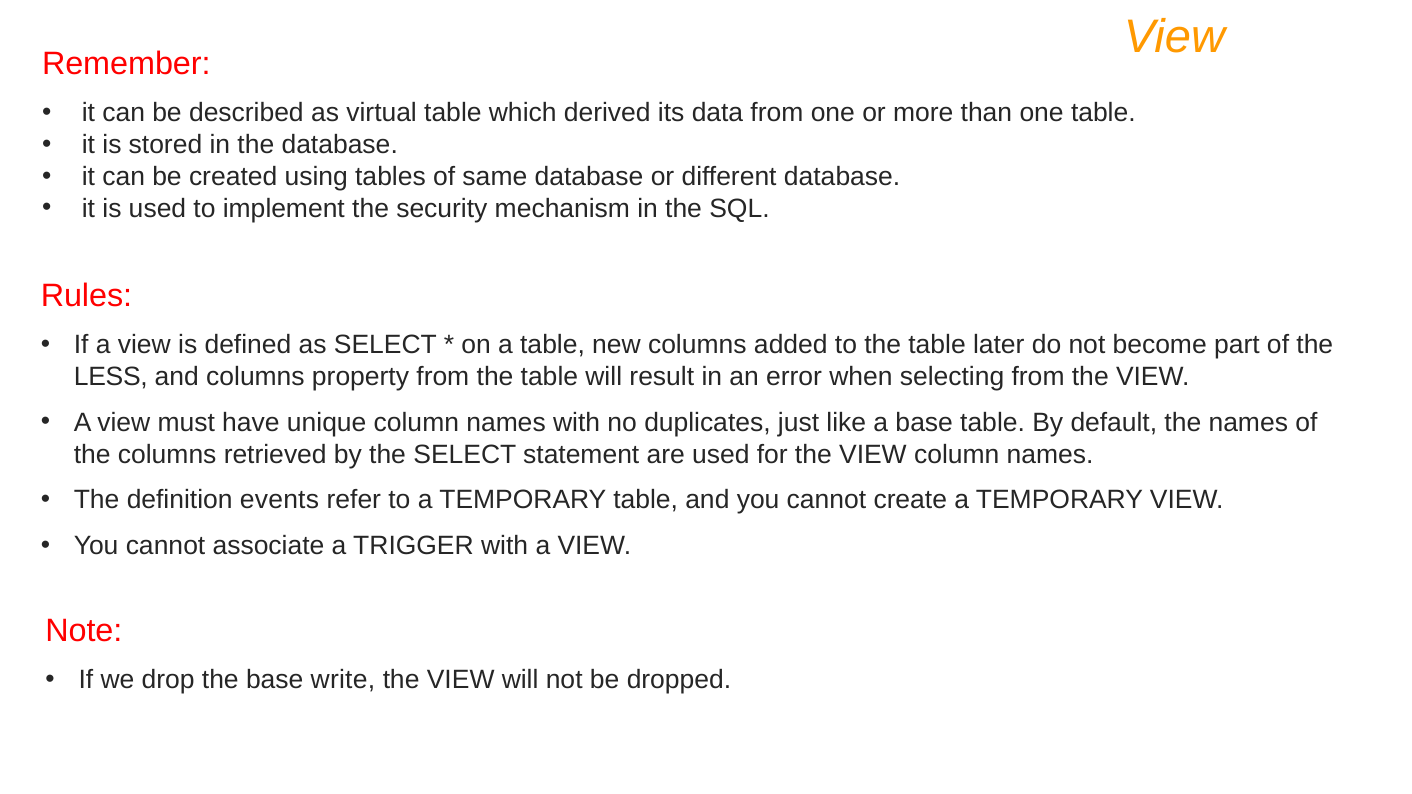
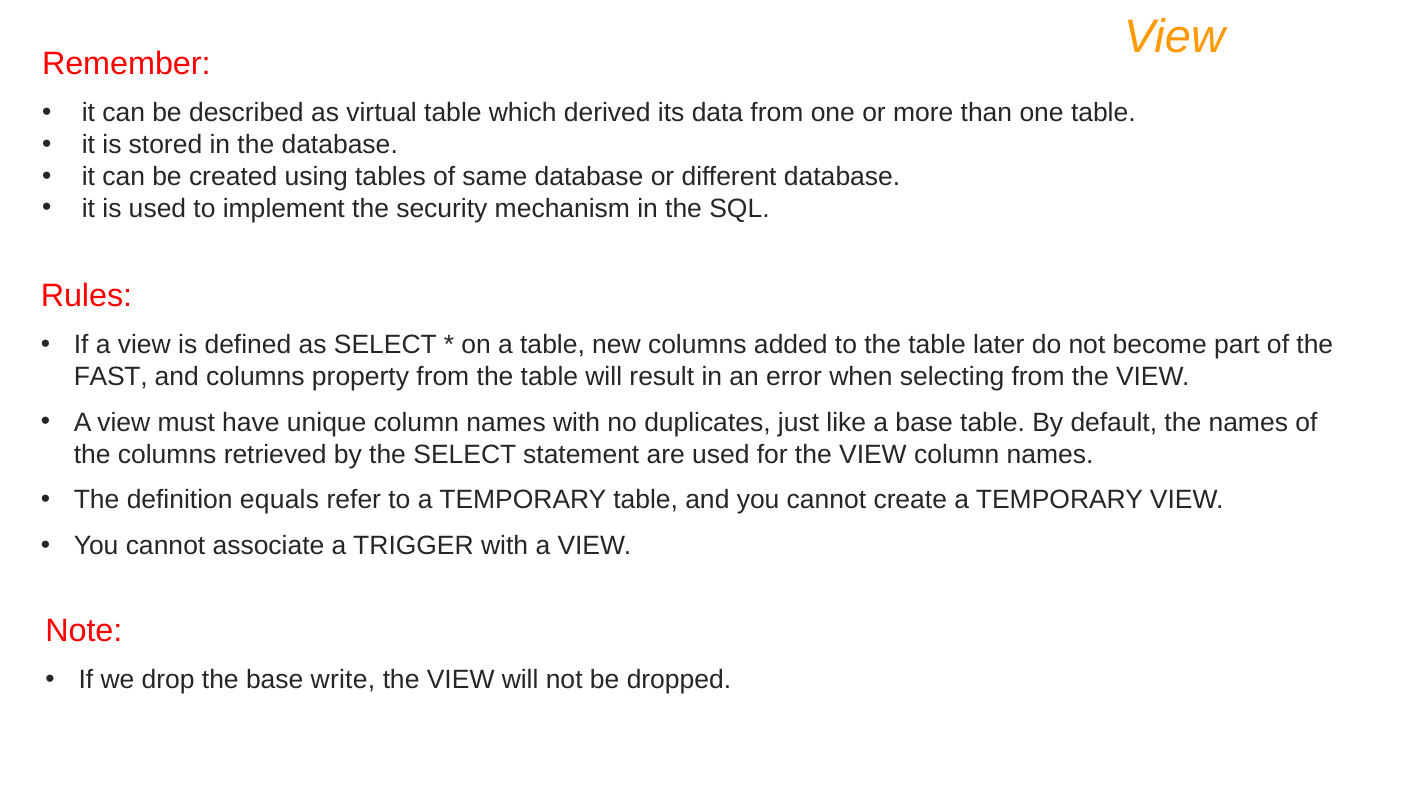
LESS: LESS -> FAST
events: events -> equals
